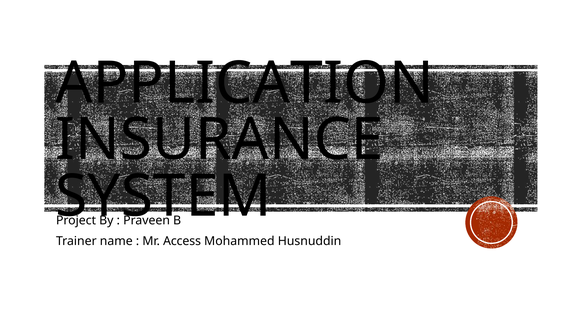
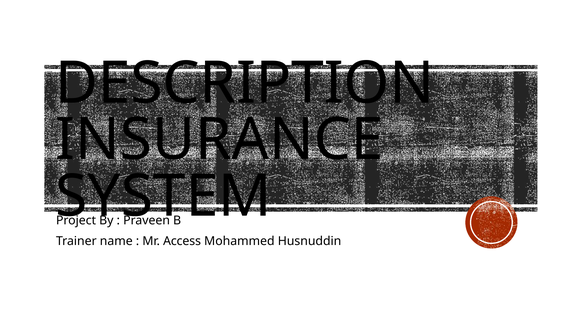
APPLICATION: APPLICATION -> DESCRIPTION
